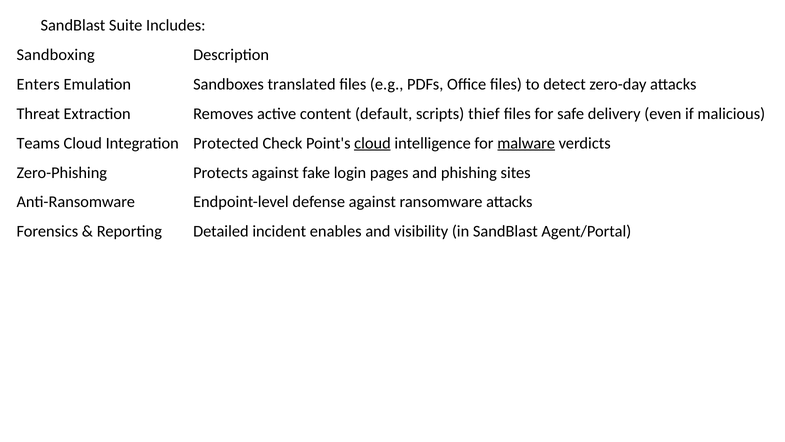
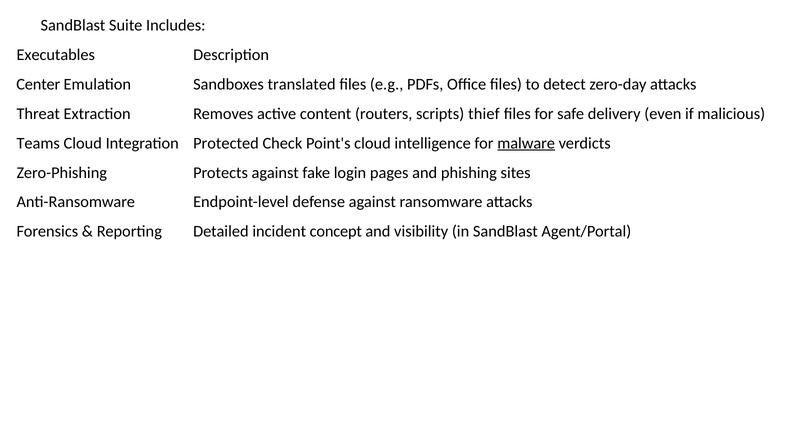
Sandboxing: Sandboxing -> Executables
Enters: Enters -> Center
default: default -> routers
cloud at (372, 143) underline: present -> none
enables: enables -> concept
